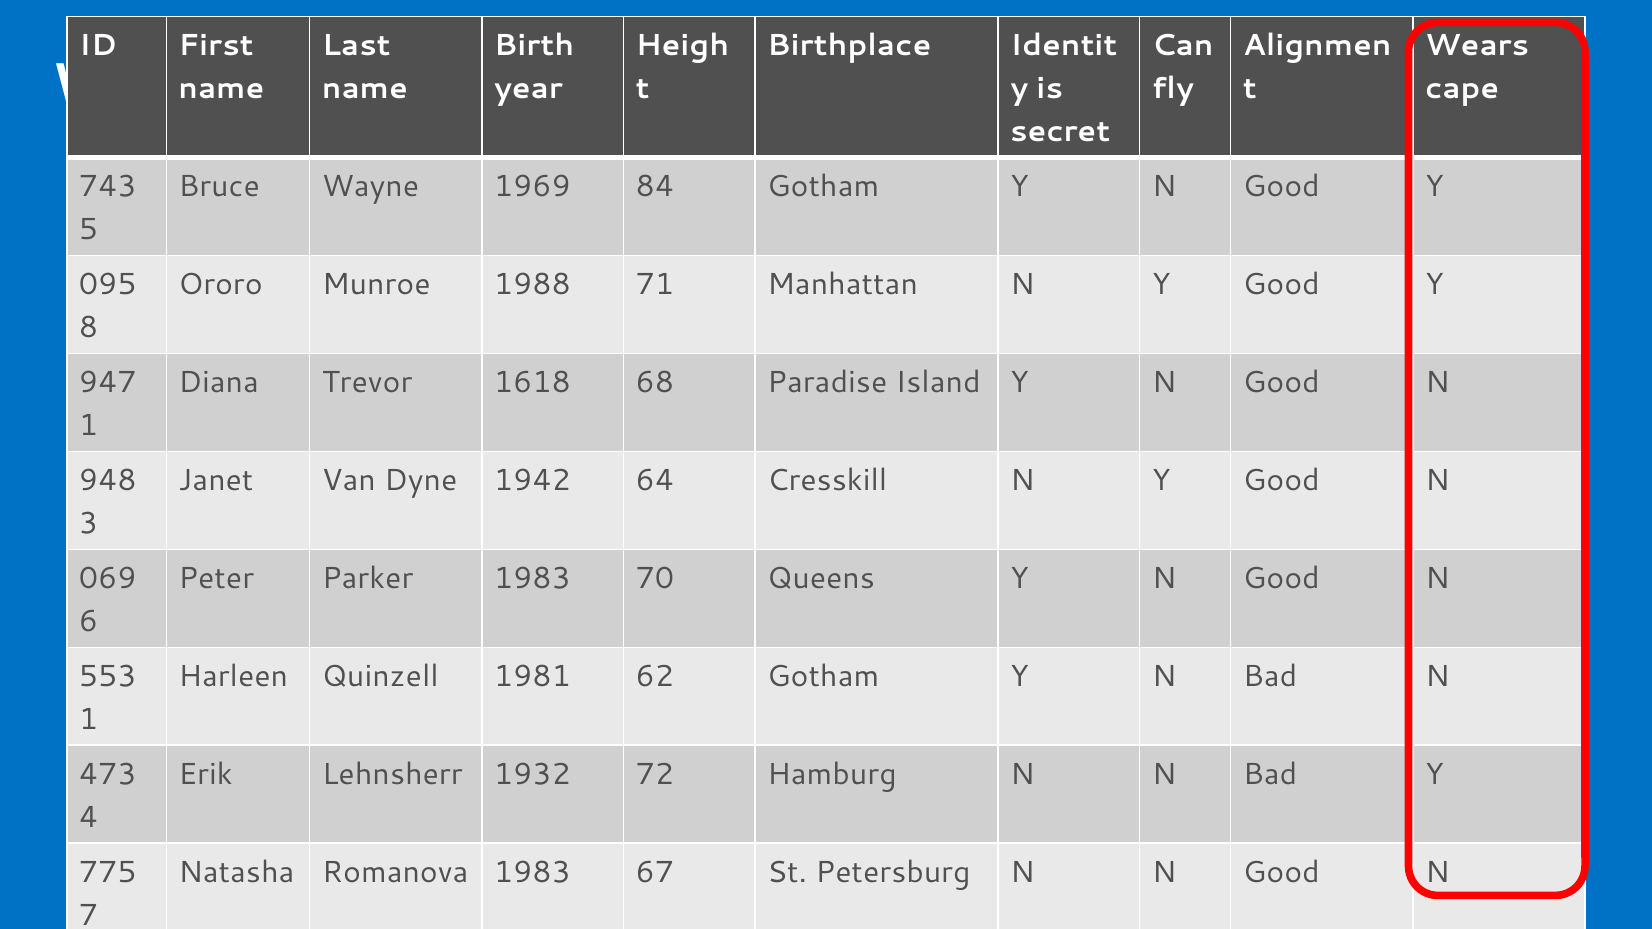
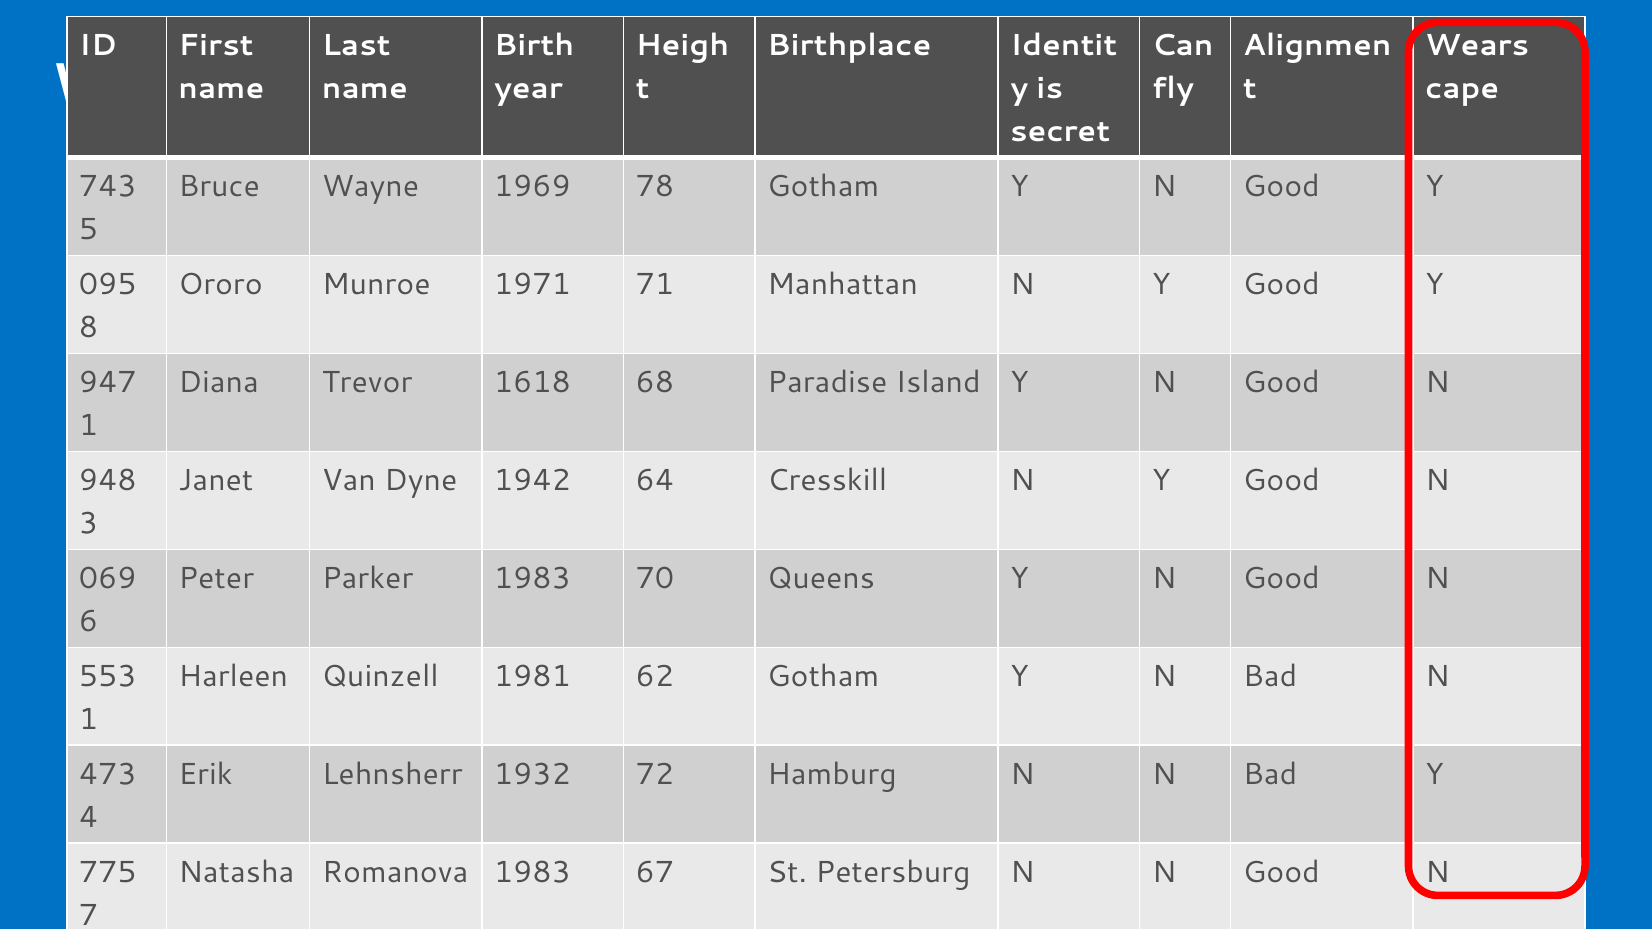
1969 84: 84 -> 78
1988: 1988 -> 1971
